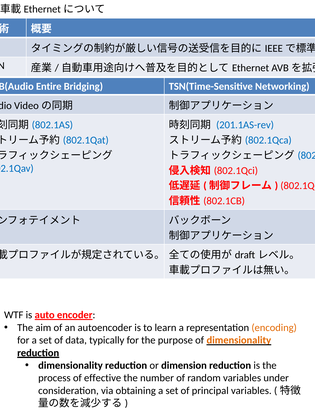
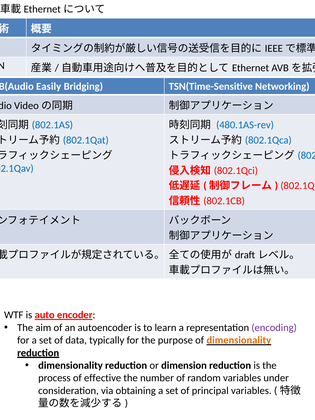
Entire: Entire -> Easily
201.1AS-rev: 201.1AS-rev -> 480.1AS-rev
encoding colour: orange -> purple
